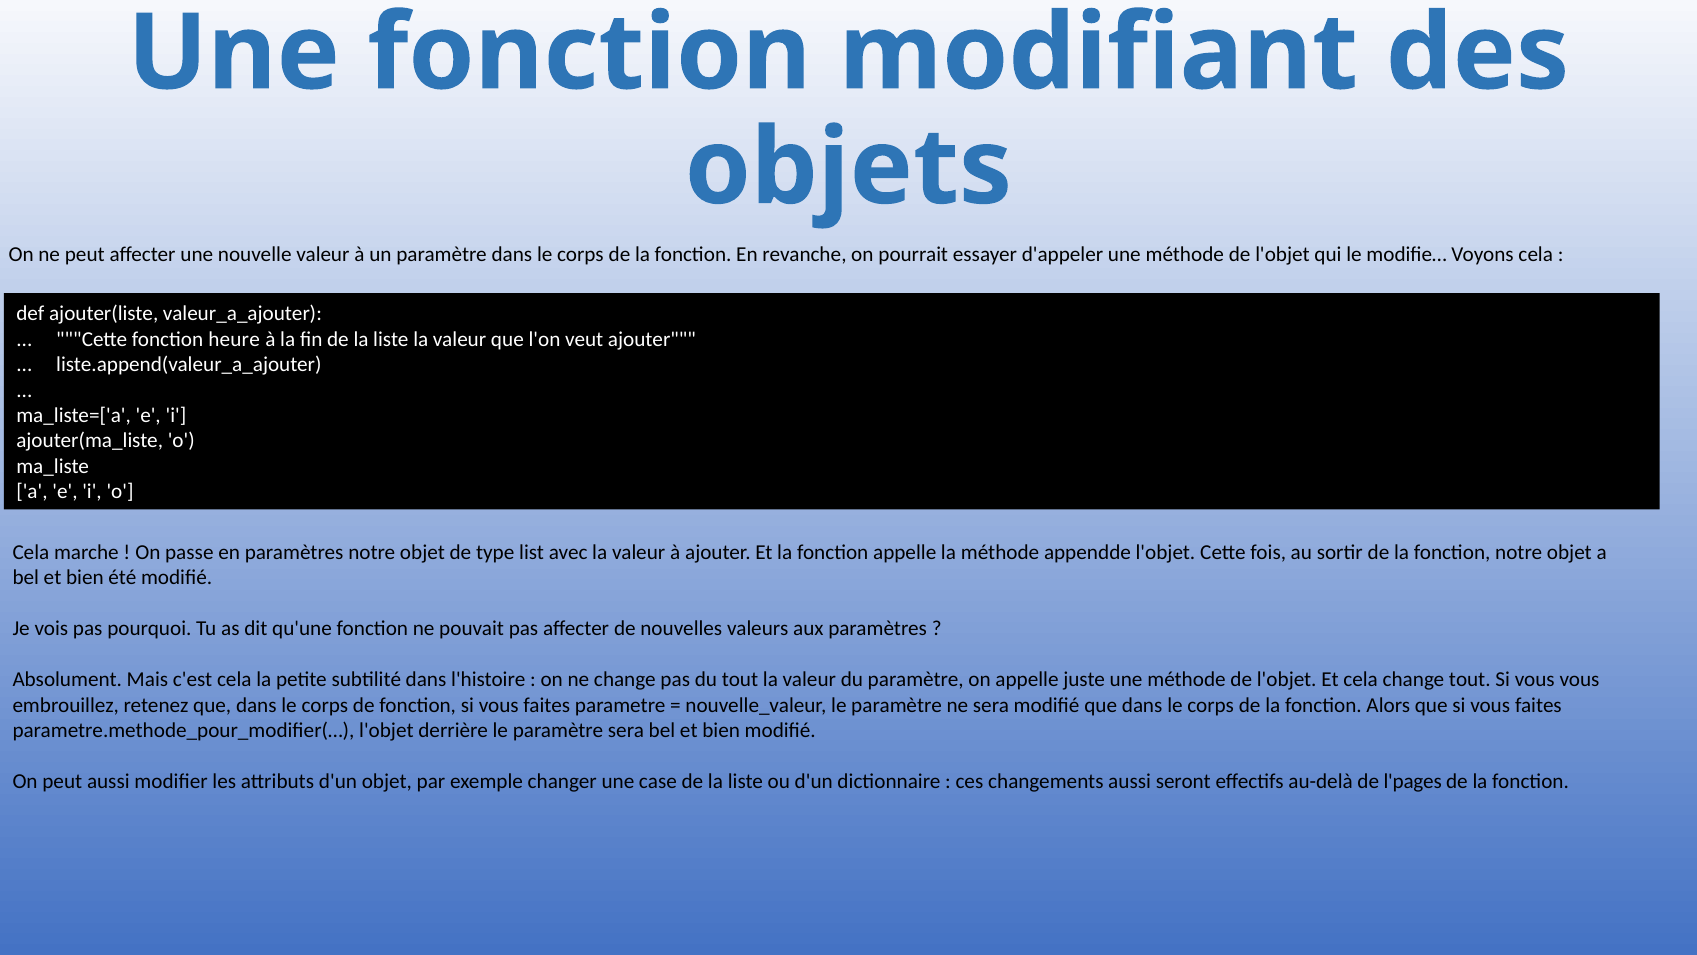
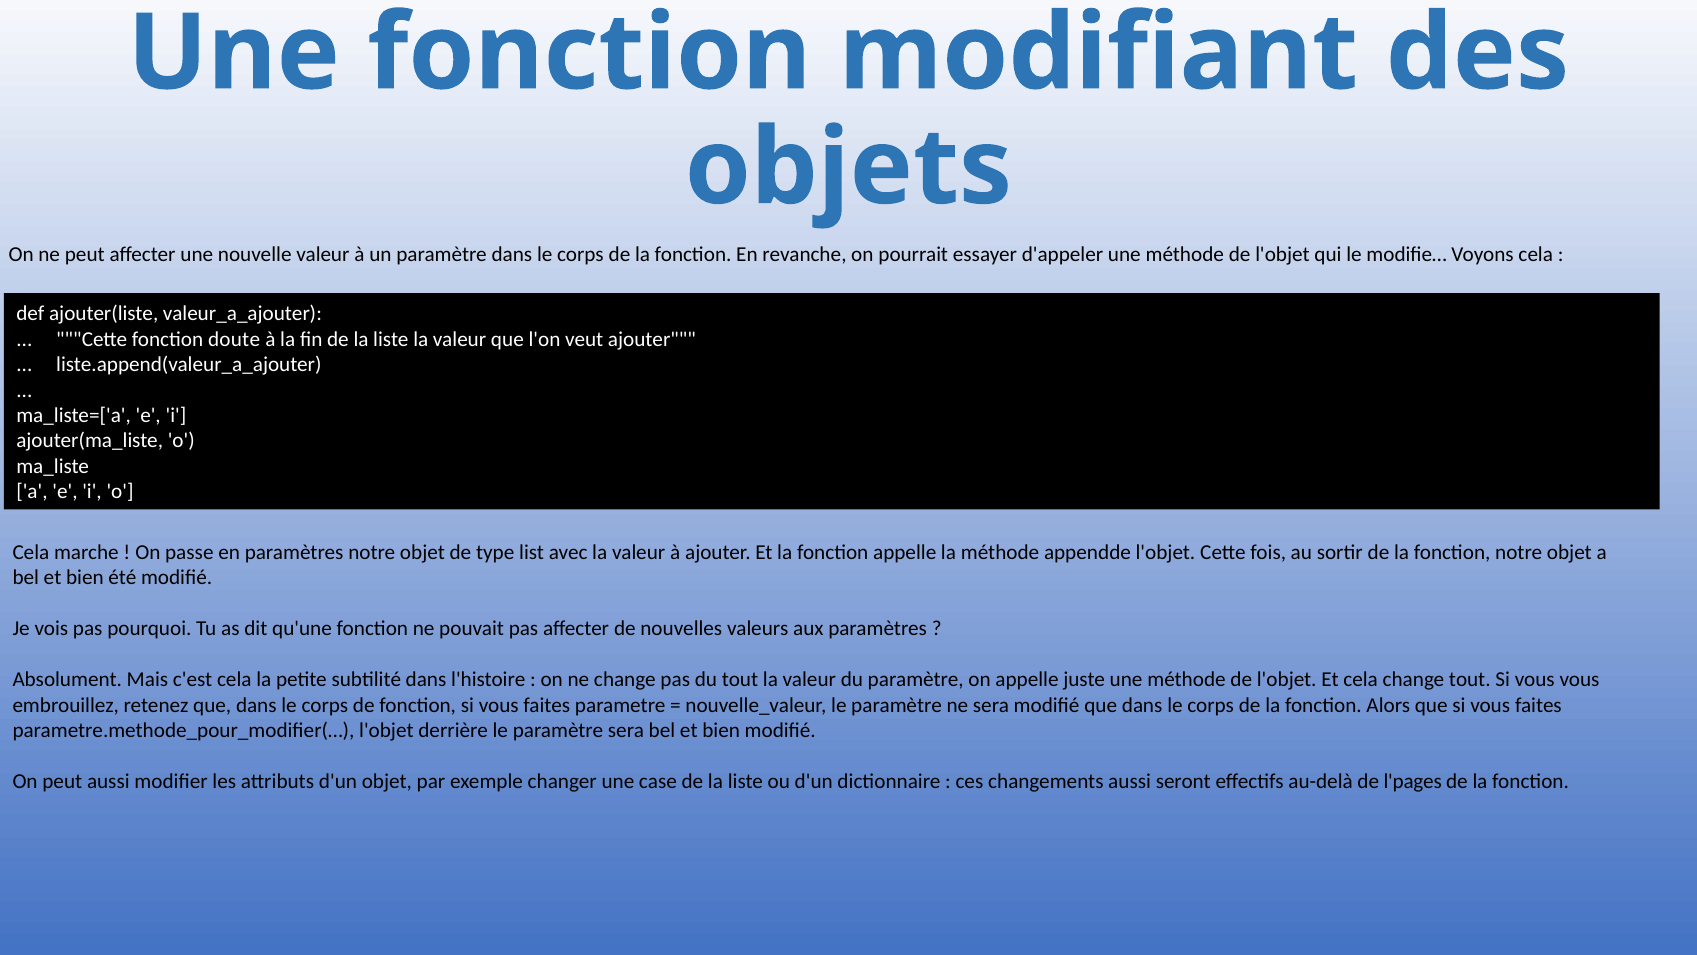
heure: heure -> doute
